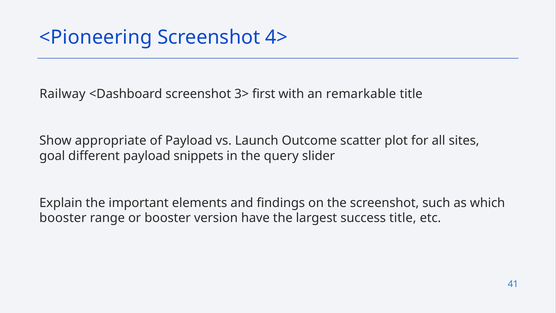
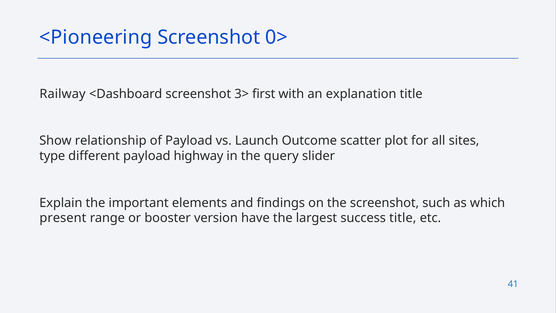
4>: 4> -> 0>
remarkable: remarkable -> explanation
appropriate: appropriate -> relationship
goal: goal -> type
snippets: snippets -> highway
booster at (63, 218): booster -> present
